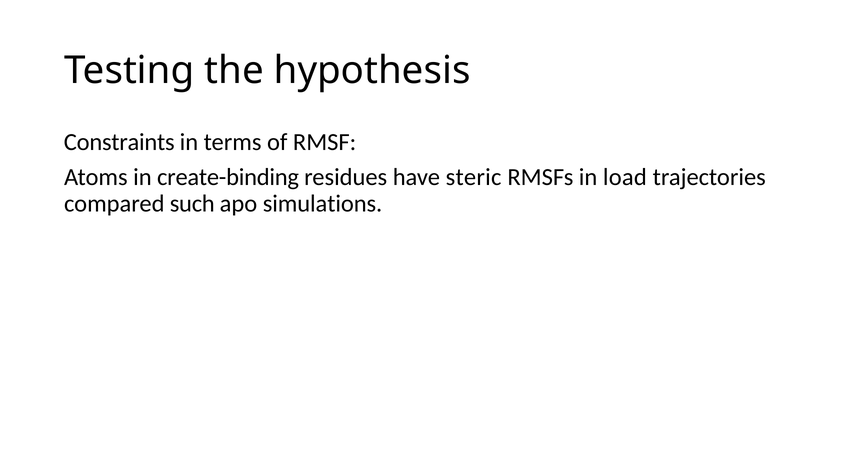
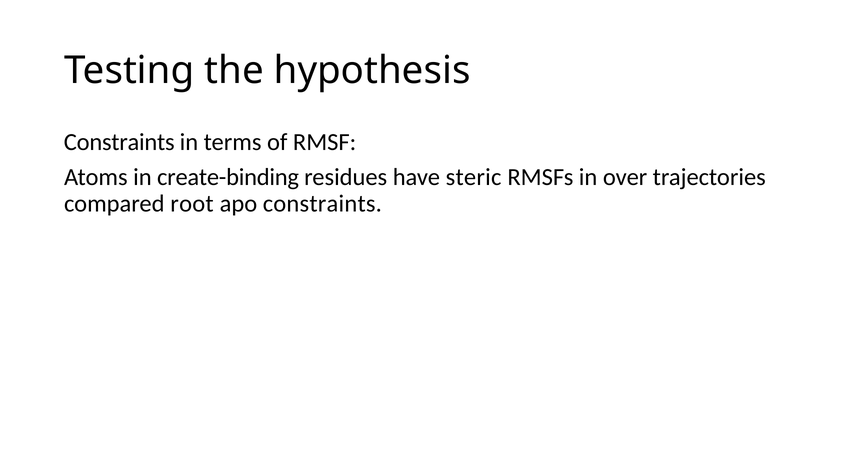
load: load -> over
such: such -> root
apo simulations: simulations -> constraints
